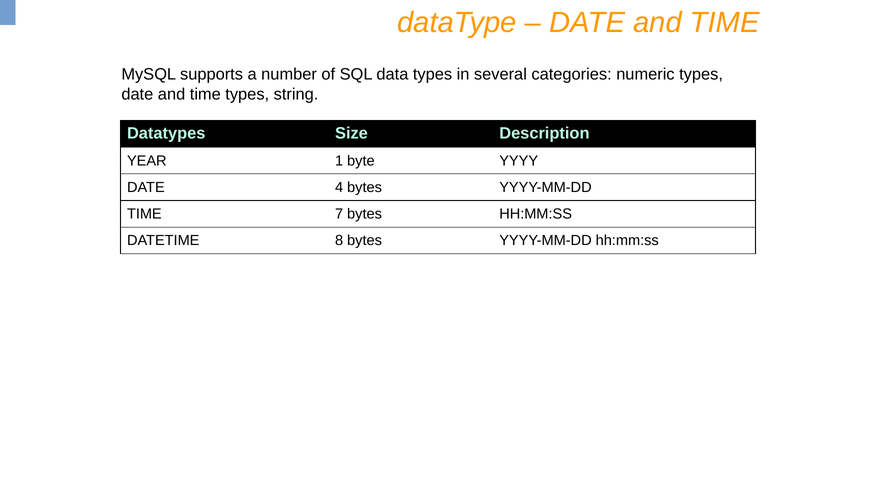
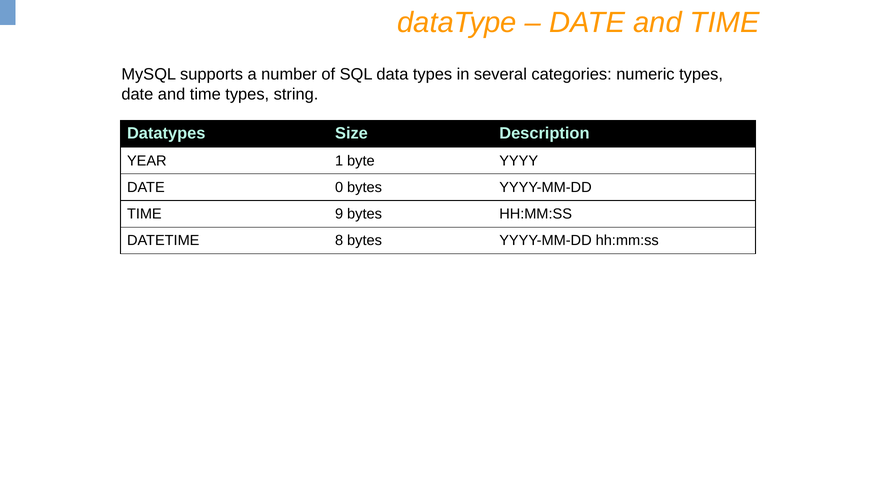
4: 4 -> 0
7: 7 -> 9
